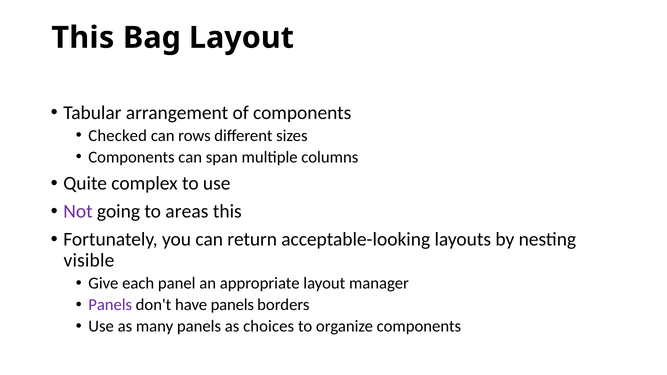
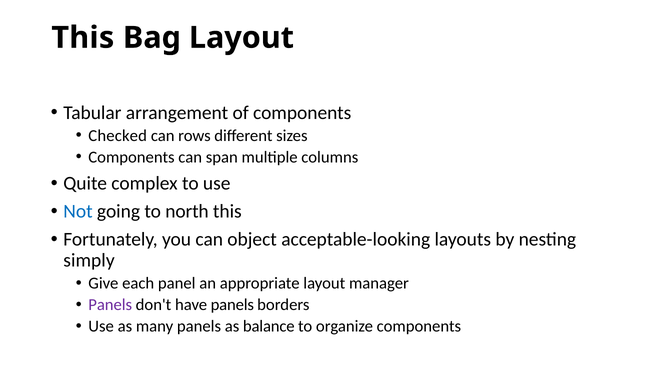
Not colour: purple -> blue
areas: areas -> north
return: return -> object
visible: visible -> simply
choices: choices -> balance
